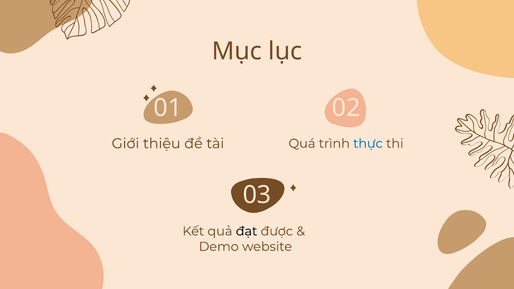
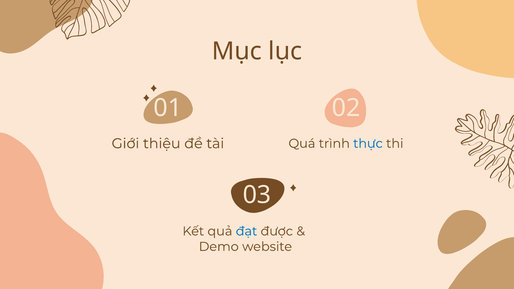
đạt colour: black -> blue
